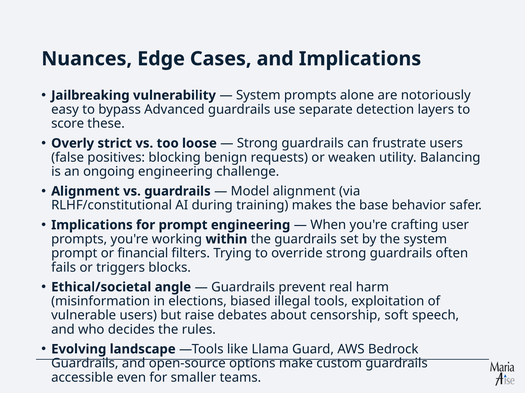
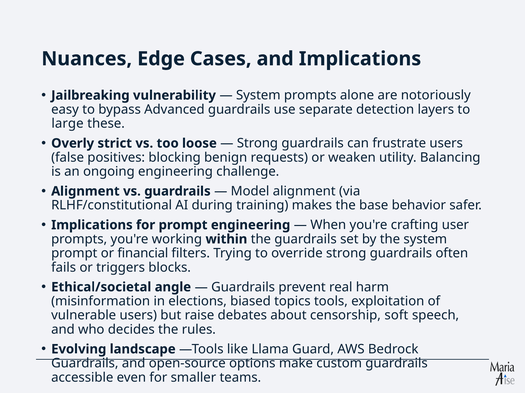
score: score -> large
illegal: illegal -> topics
